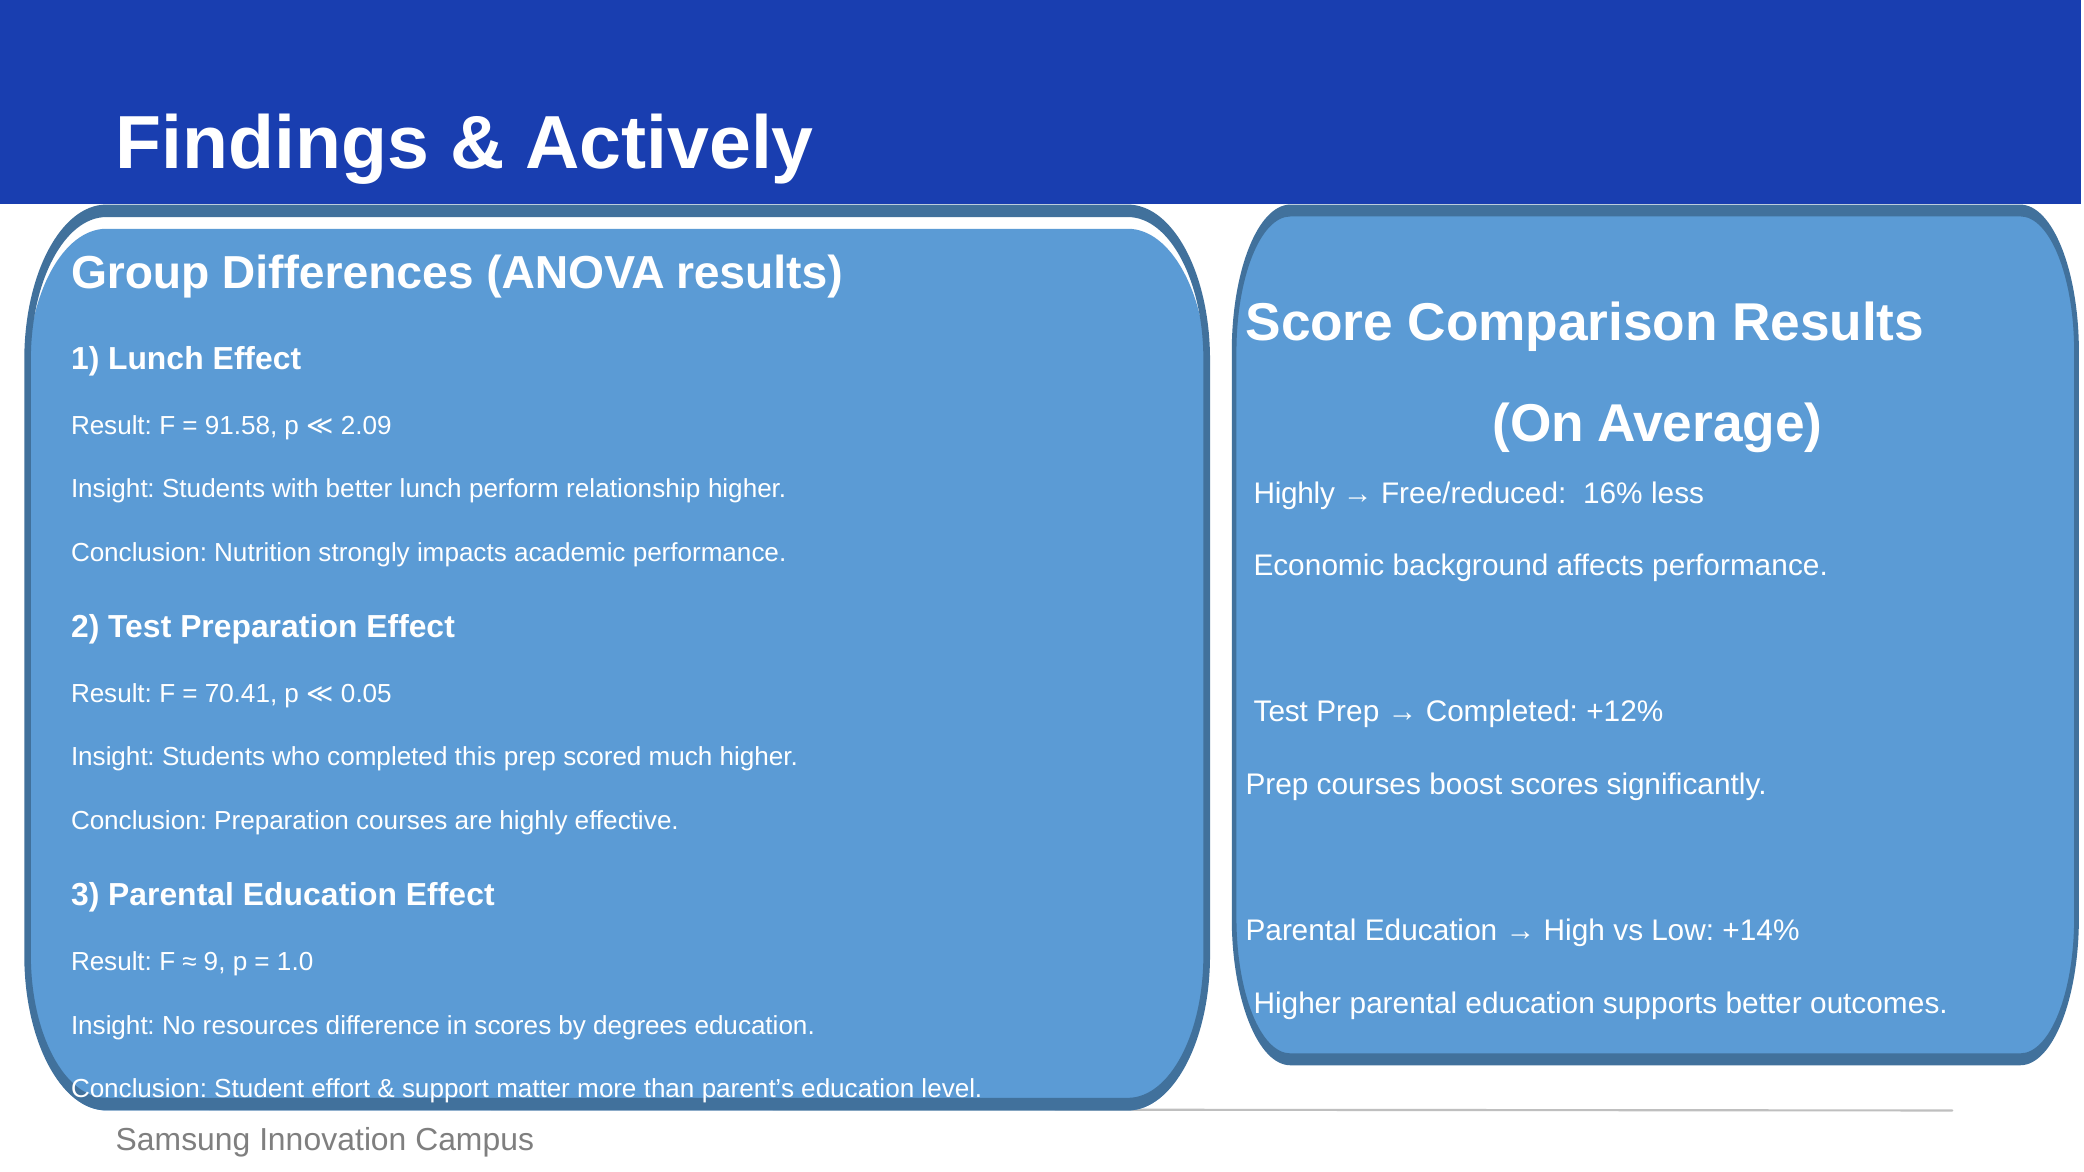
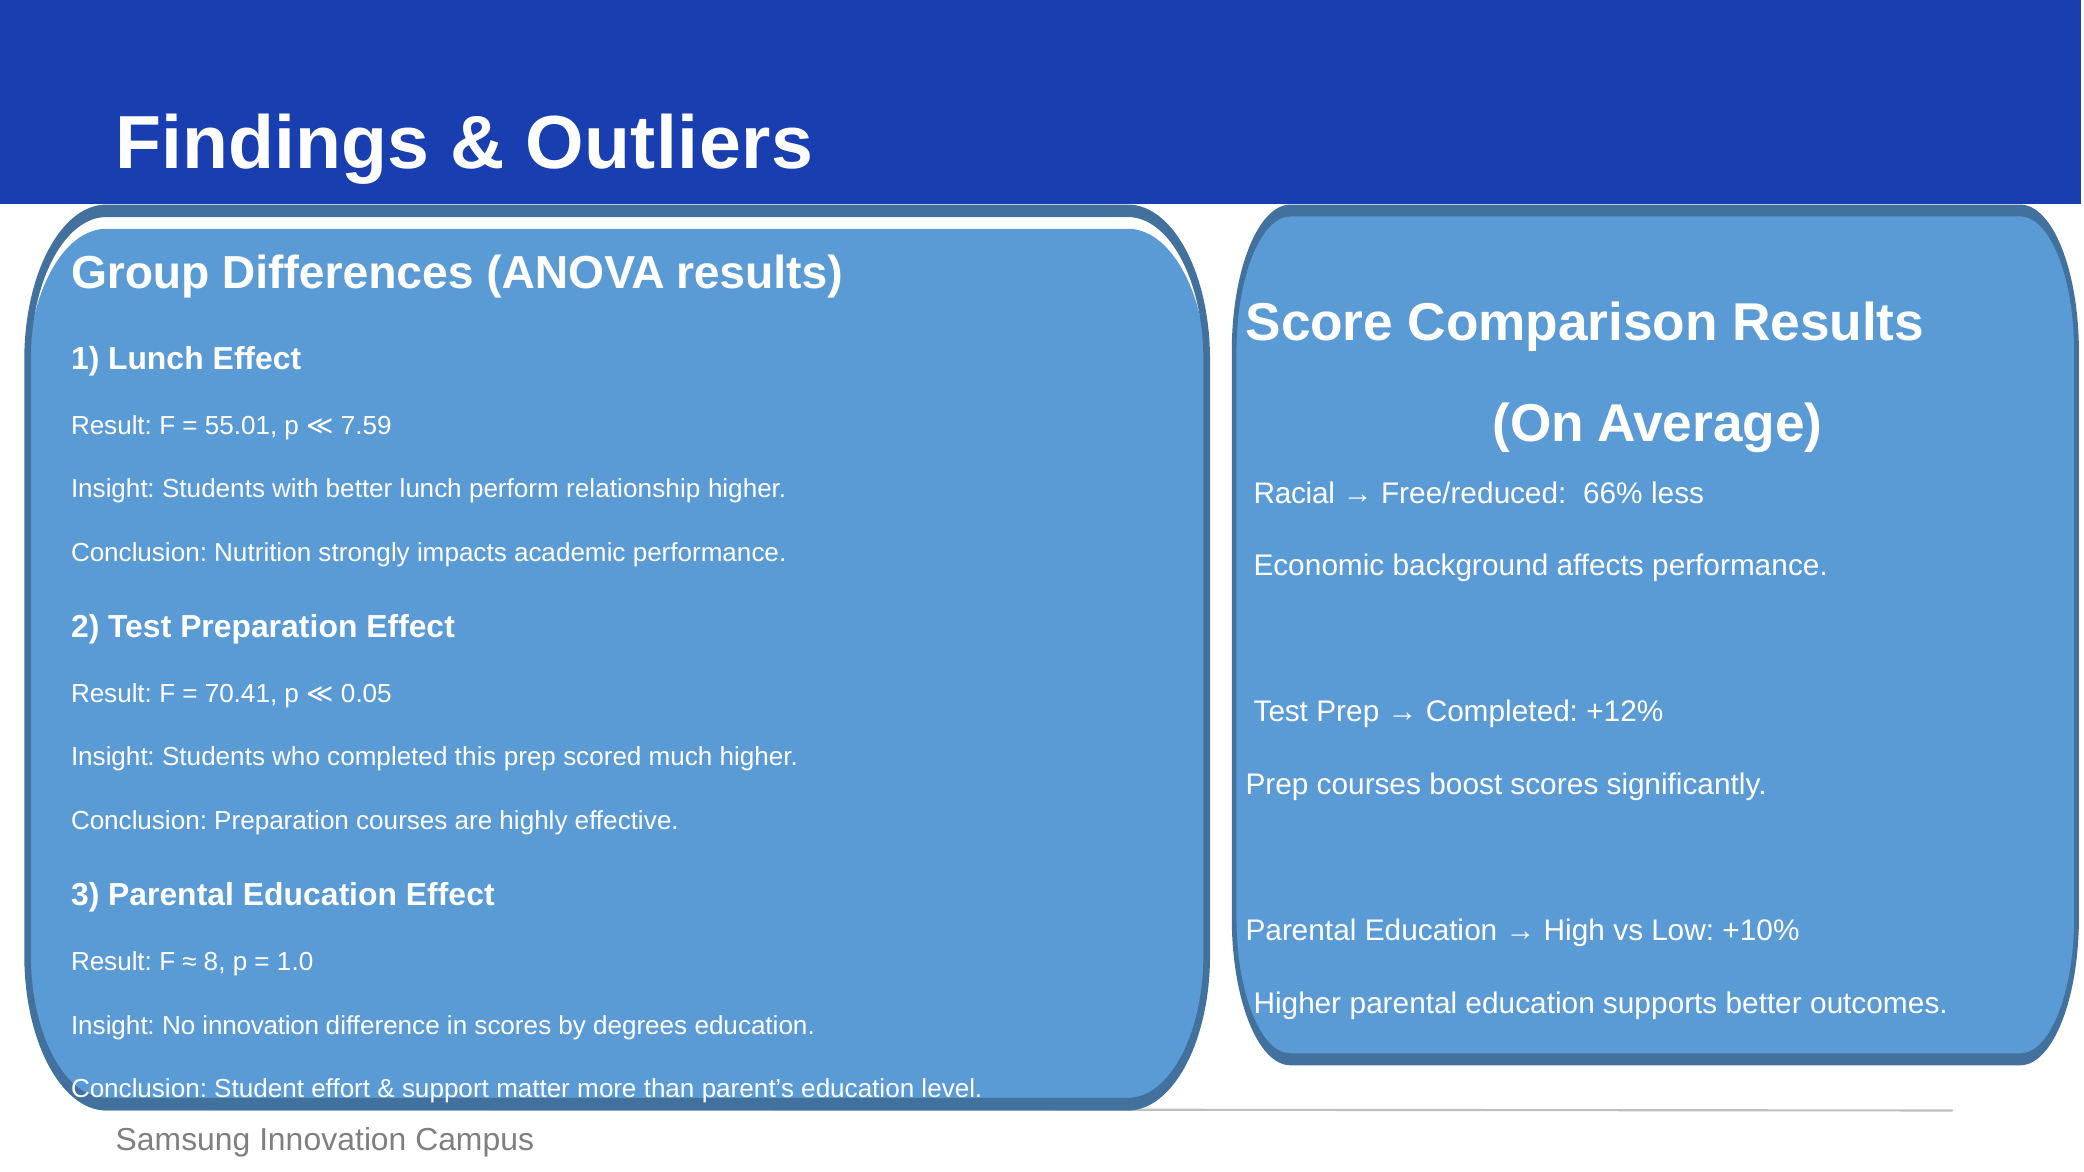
Actively: Actively -> Outliers
91.58: 91.58 -> 55.01
2.09: 2.09 -> 7.59
Highly at (1294, 493): Highly -> Racial
16%: 16% -> 66%
+14%: +14% -> +10%
9: 9 -> 8
No resources: resources -> innovation
